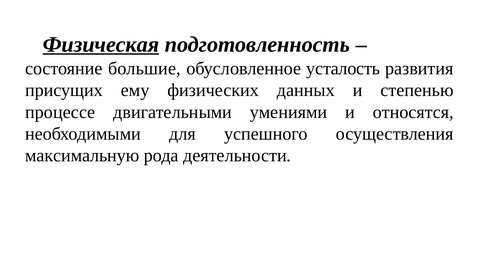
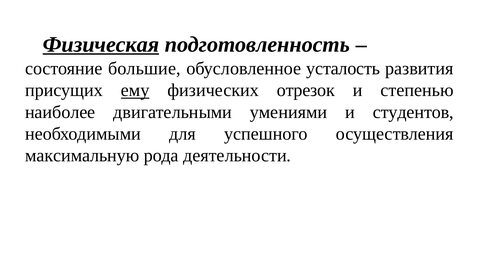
ему underline: none -> present
данных: данных -> отрезок
процессе: процессе -> наиболее
относятся: относятся -> студентов
